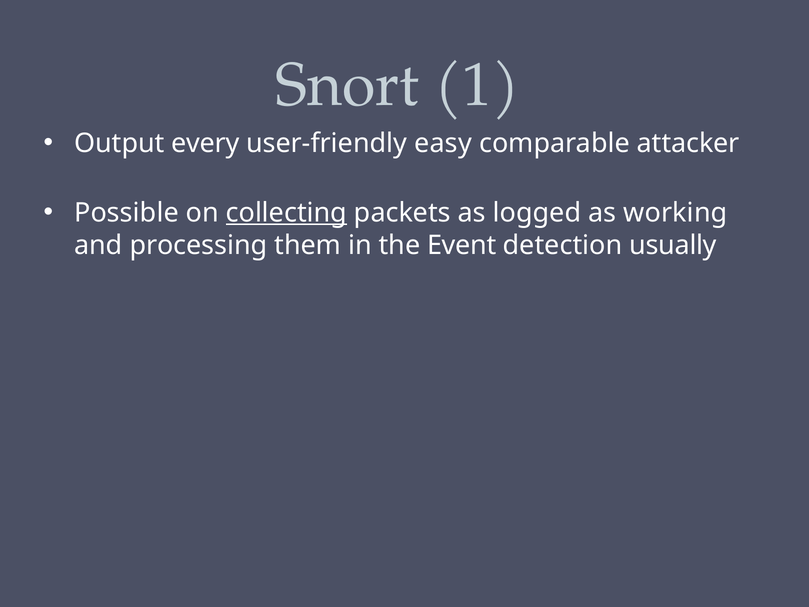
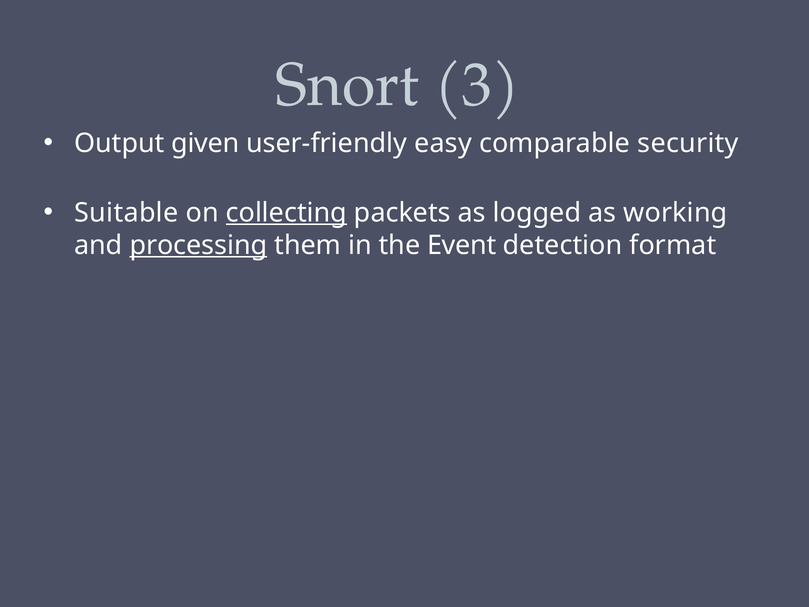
1: 1 -> 3
every: every -> given
attacker: attacker -> security
Possible: Possible -> Suitable
processing underline: none -> present
usually: usually -> format
